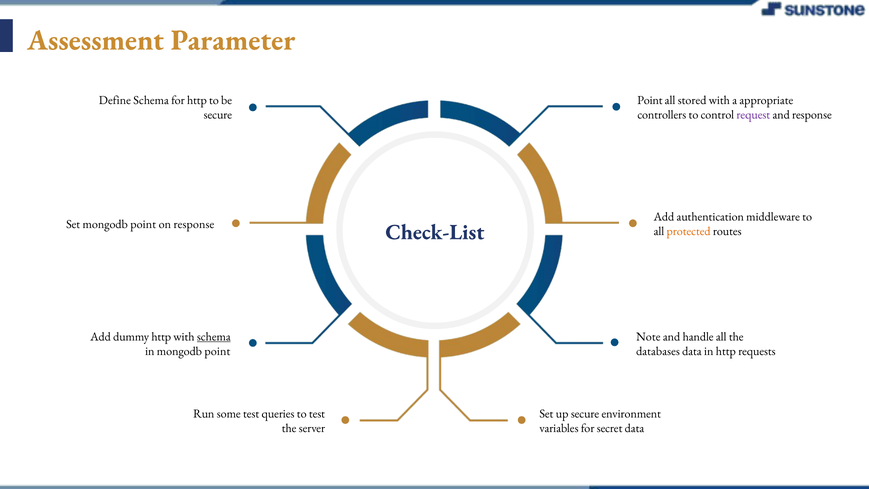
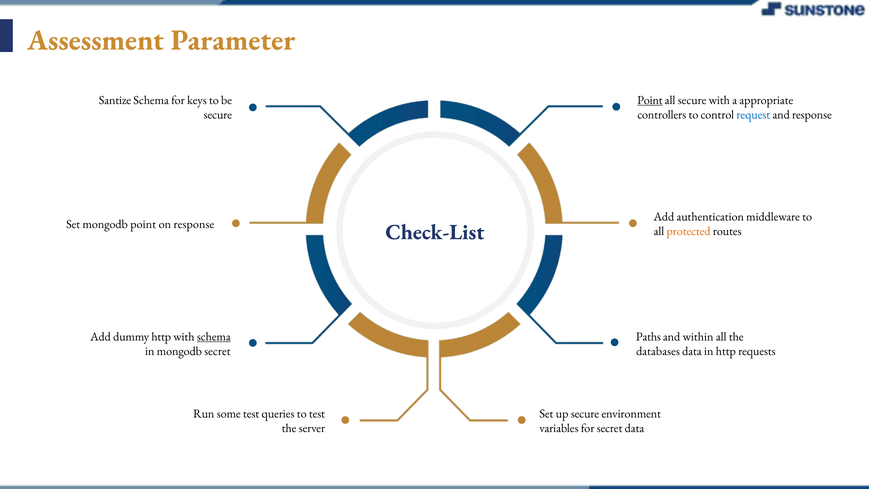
Define: Define -> Santize
for http: http -> keys
Point at (650, 100) underline: none -> present
all stored: stored -> secure
request colour: purple -> blue
Note: Note -> Paths
handle: handle -> within
in mongodb point: point -> secret
